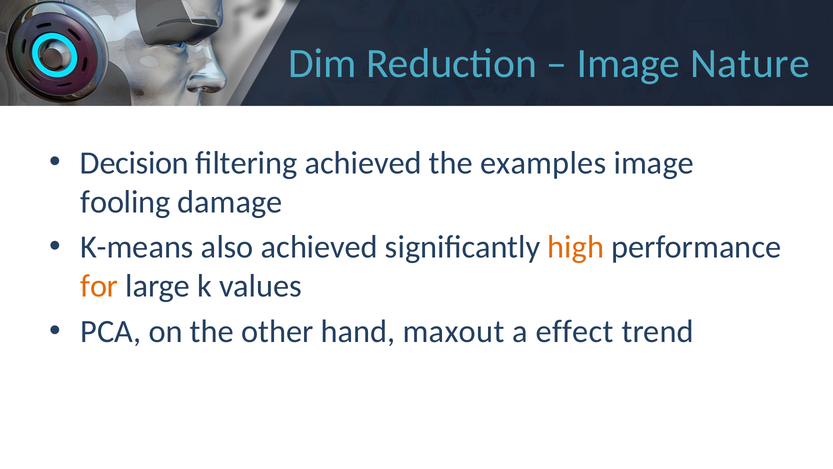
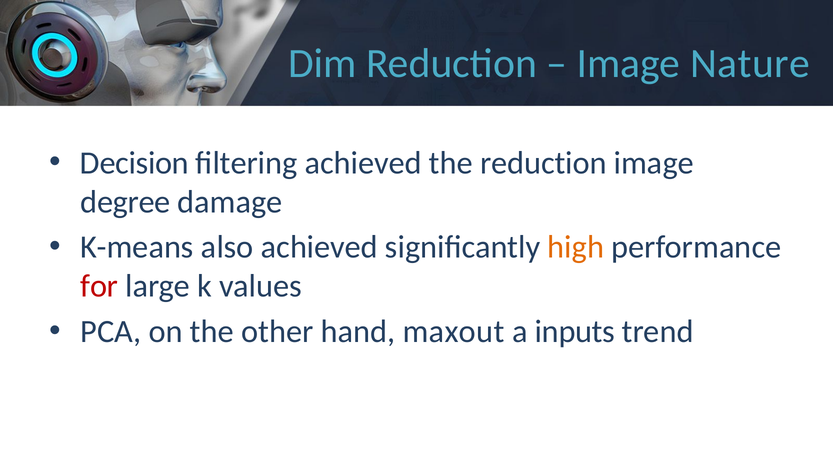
the examples: examples -> reduction
fooling: fooling -> degree
for colour: orange -> red
effect: effect -> inputs
